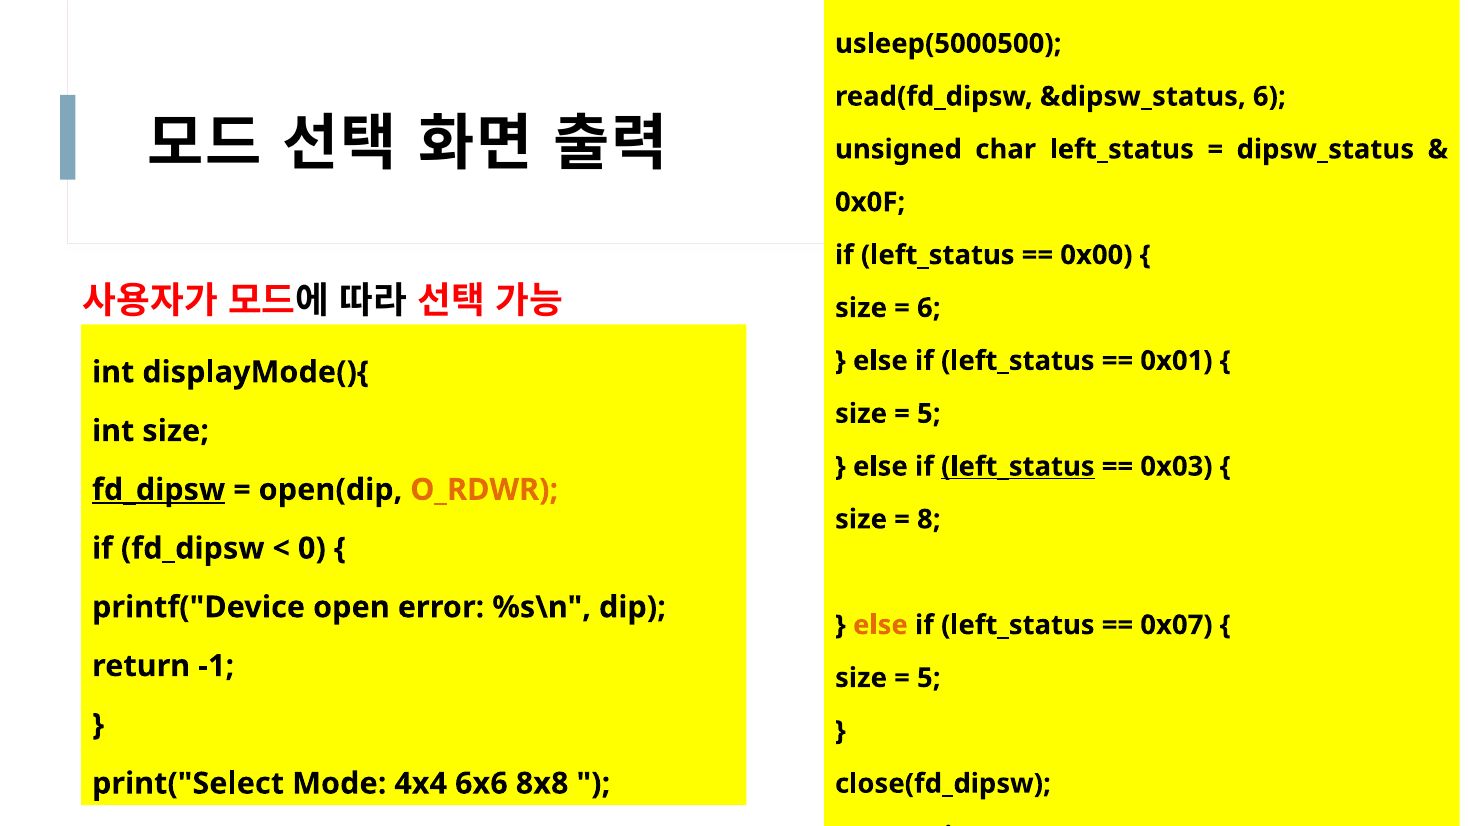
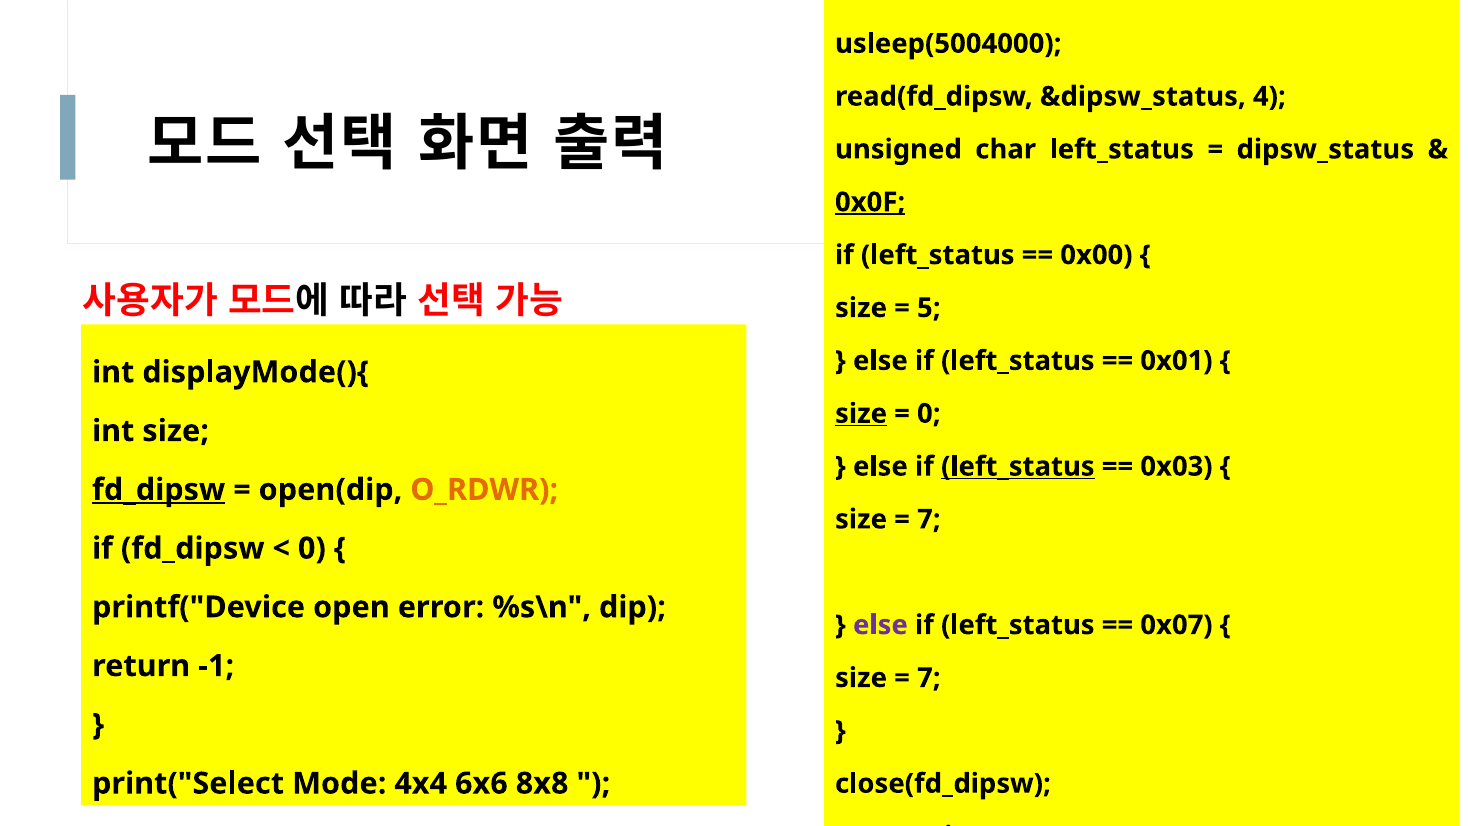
usleep(5000500: usleep(5000500 -> usleep(5004000
&dipsw_status 6: 6 -> 4
0x0F underline: none -> present
6 at (929, 308): 6 -> 5
size at (861, 414) underline: none -> present
5 at (929, 414): 5 -> 0
8 at (929, 519): 8 -> 7
else at (880, 625) colour: orange -> purple
5 at (929, 678): 5 -> 7
